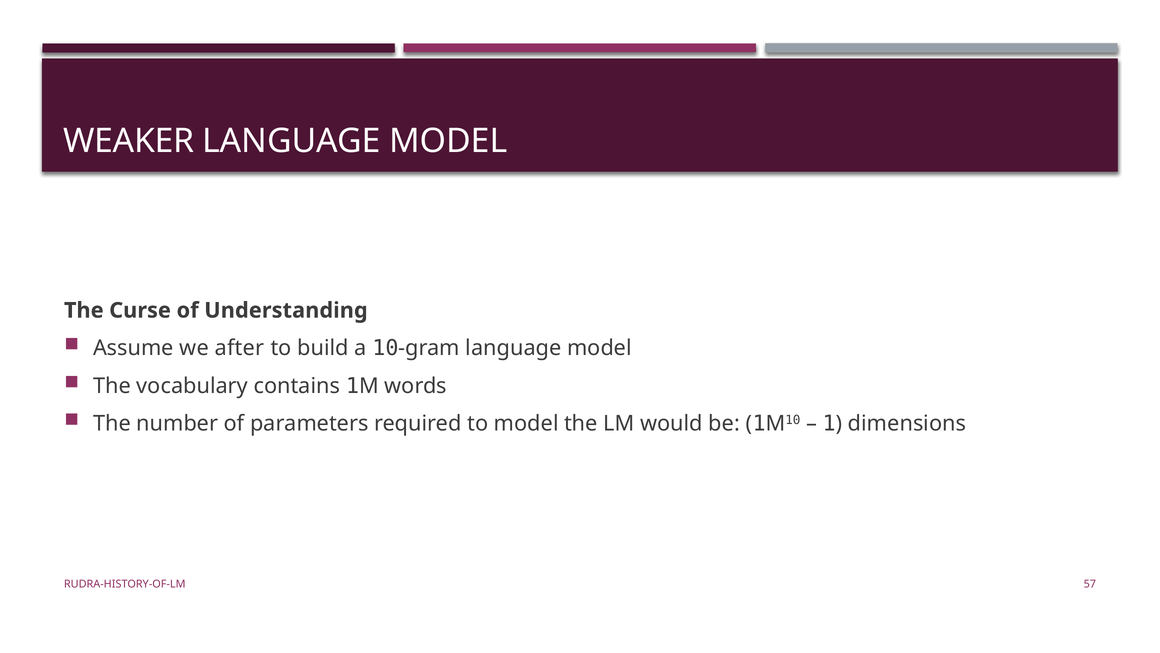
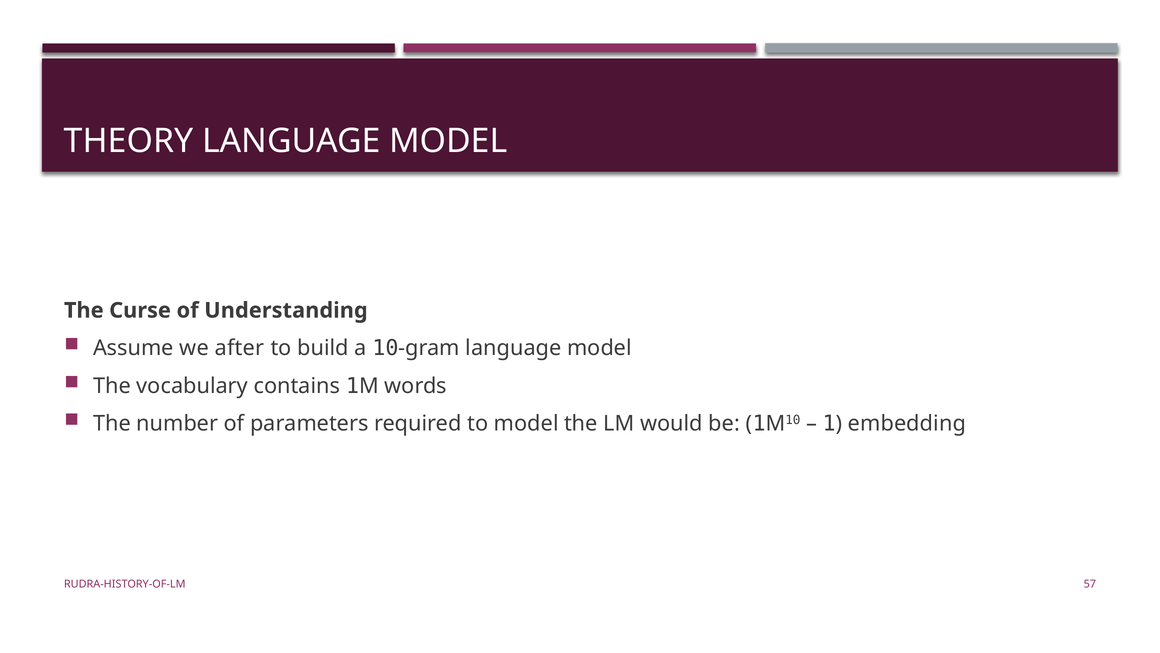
WEAKER: WEAKER -> THEORY
dimensions: dimensions -> embedding
